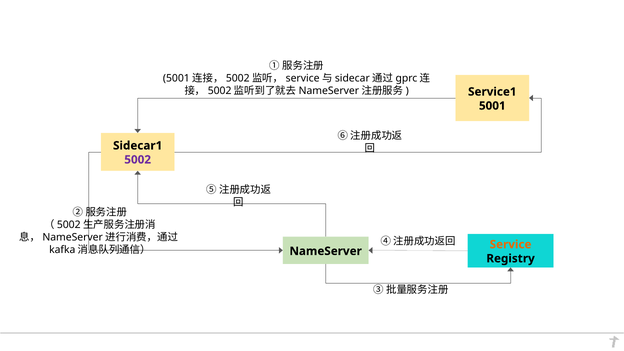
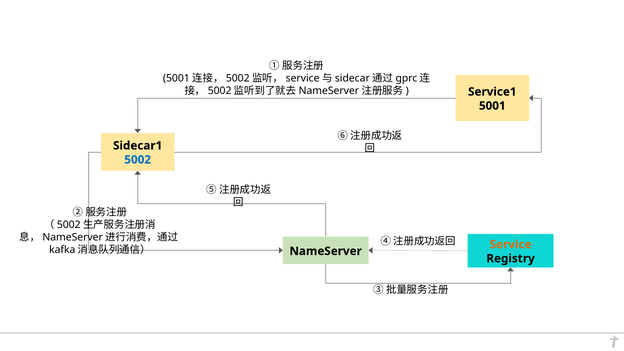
5002 colour: purple -> blue
